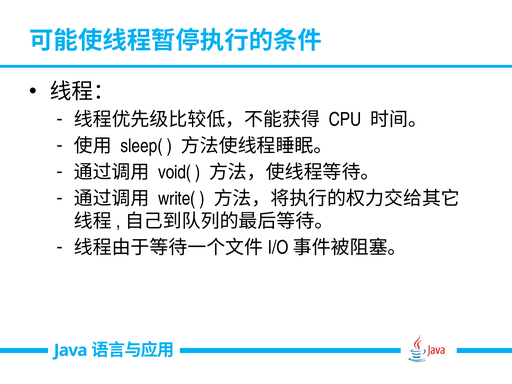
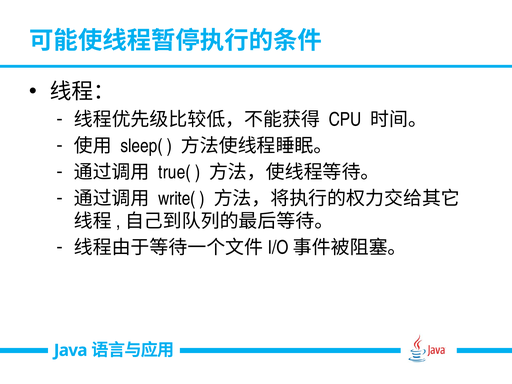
void(: void( -> true(
